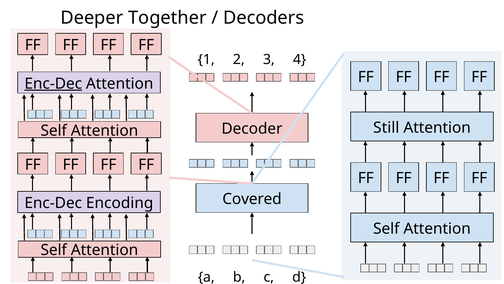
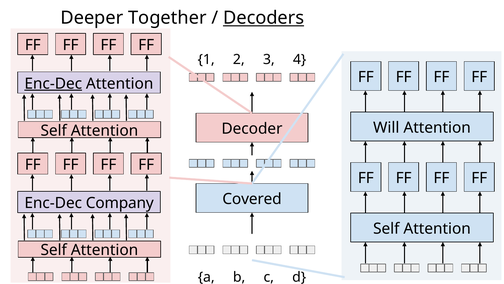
Decoders underline: none -> present
Still: Still -> Will
Encoding: Encoding -> Company
